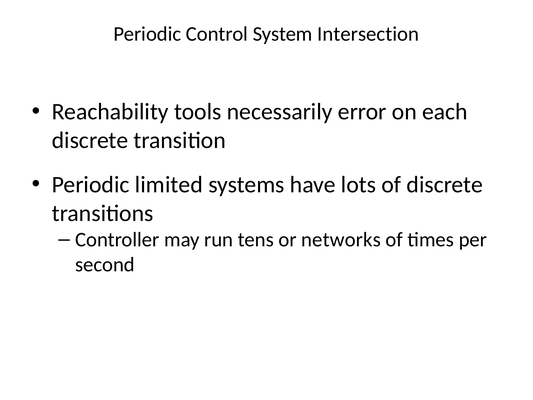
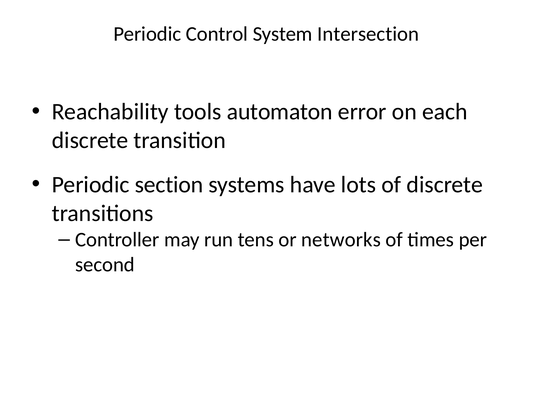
necessarily: necessarily -> automaton
limited: limited -> section
